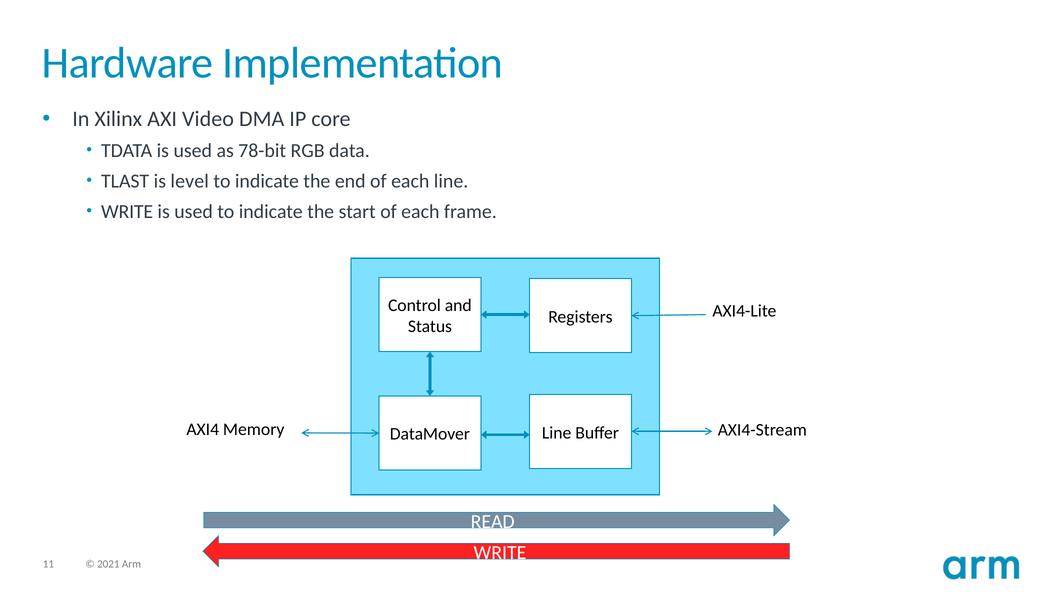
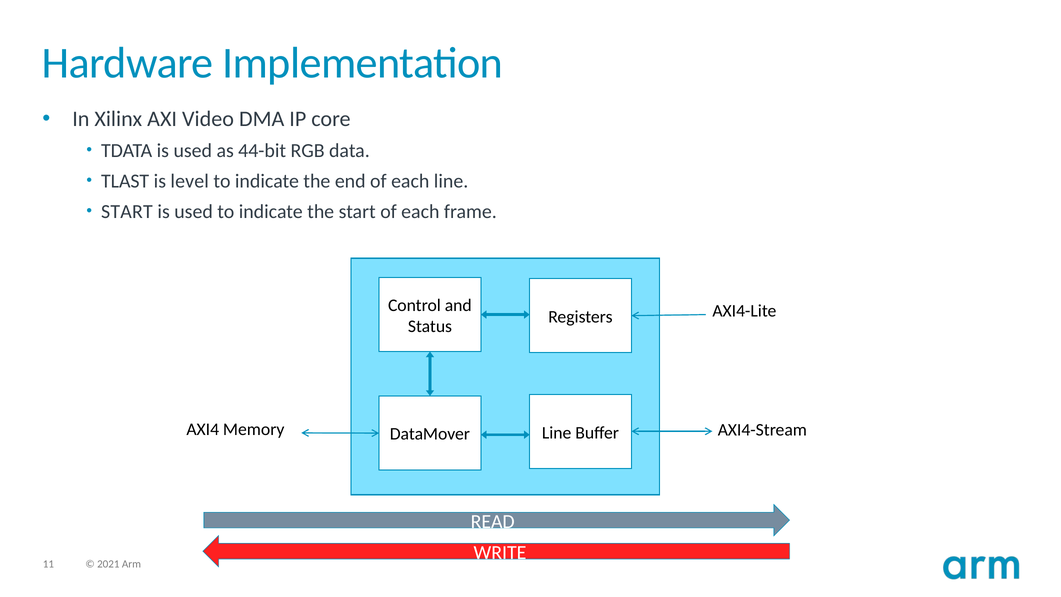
78-bit: 78-bit -> 44-bit
WRITE at (127, 212): WRITE -> START
